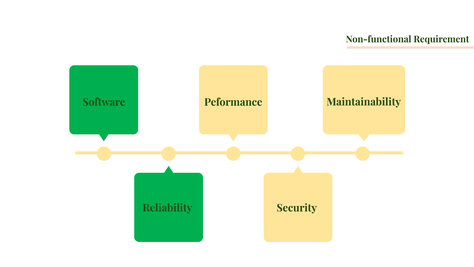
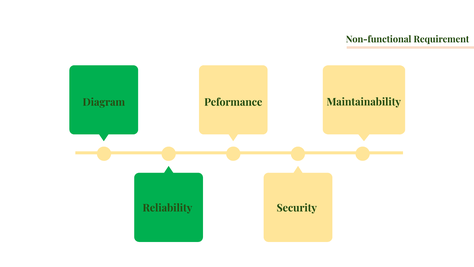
Software: Software -> Diagram
